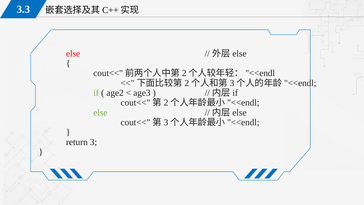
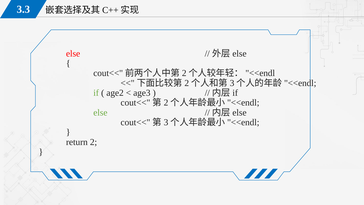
3: 3 -> 2
